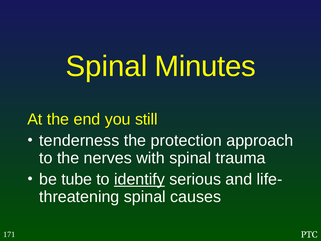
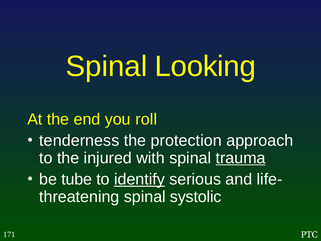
Minutes: Minutes -> Looking
still: still -> roll
nerves: nerves -> injured
trauma underline: none -> present
causes: causes -> systolic
